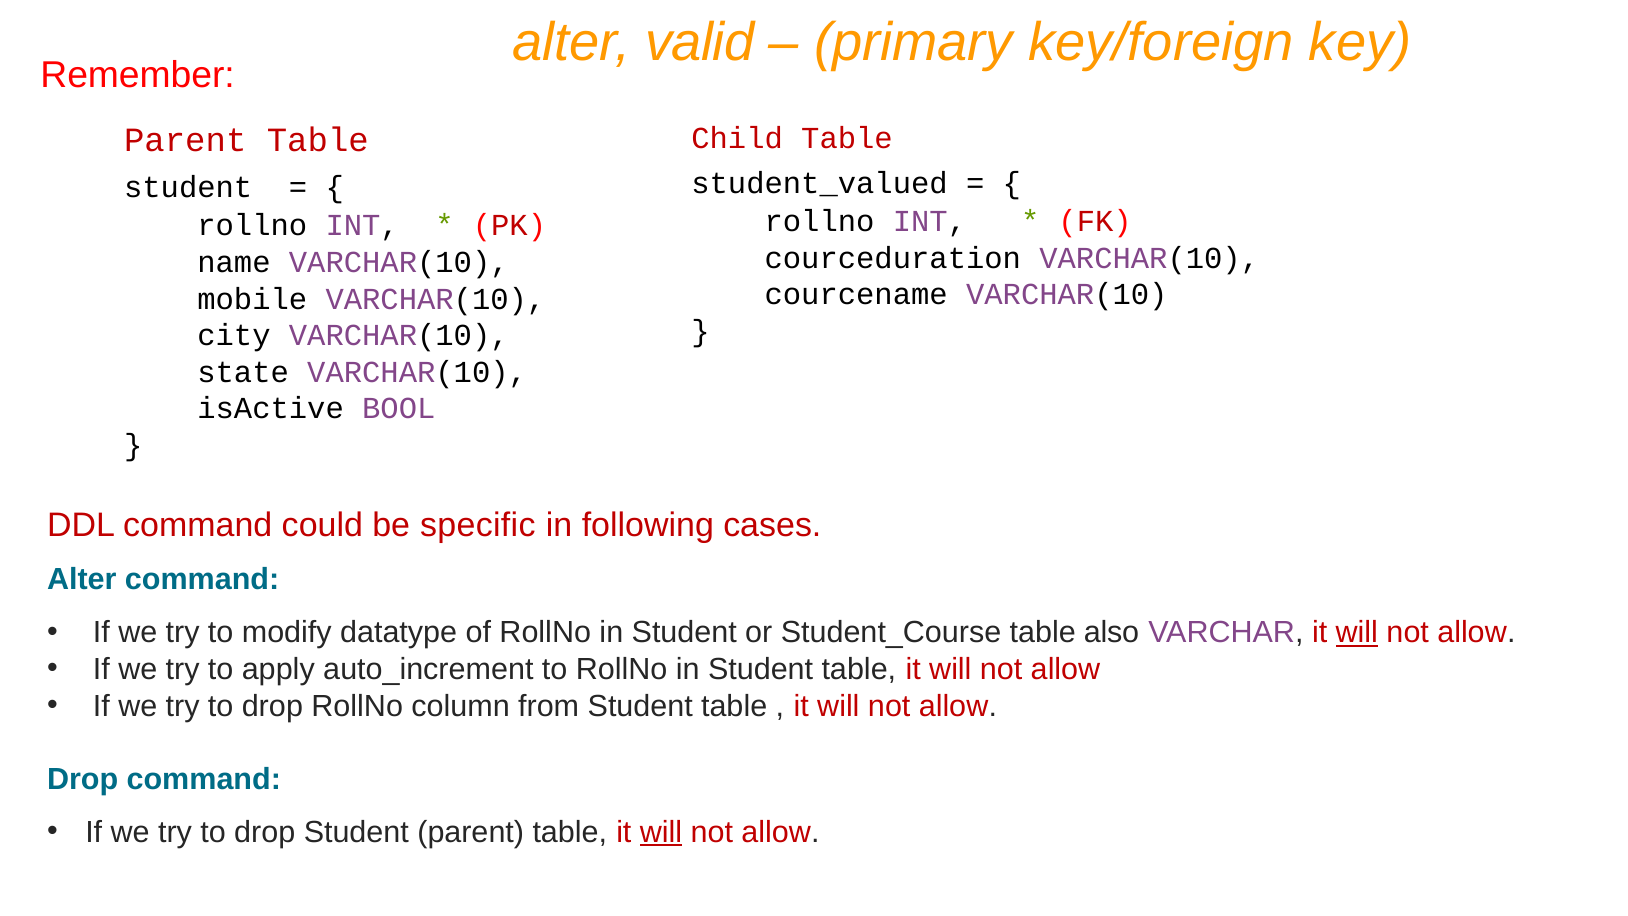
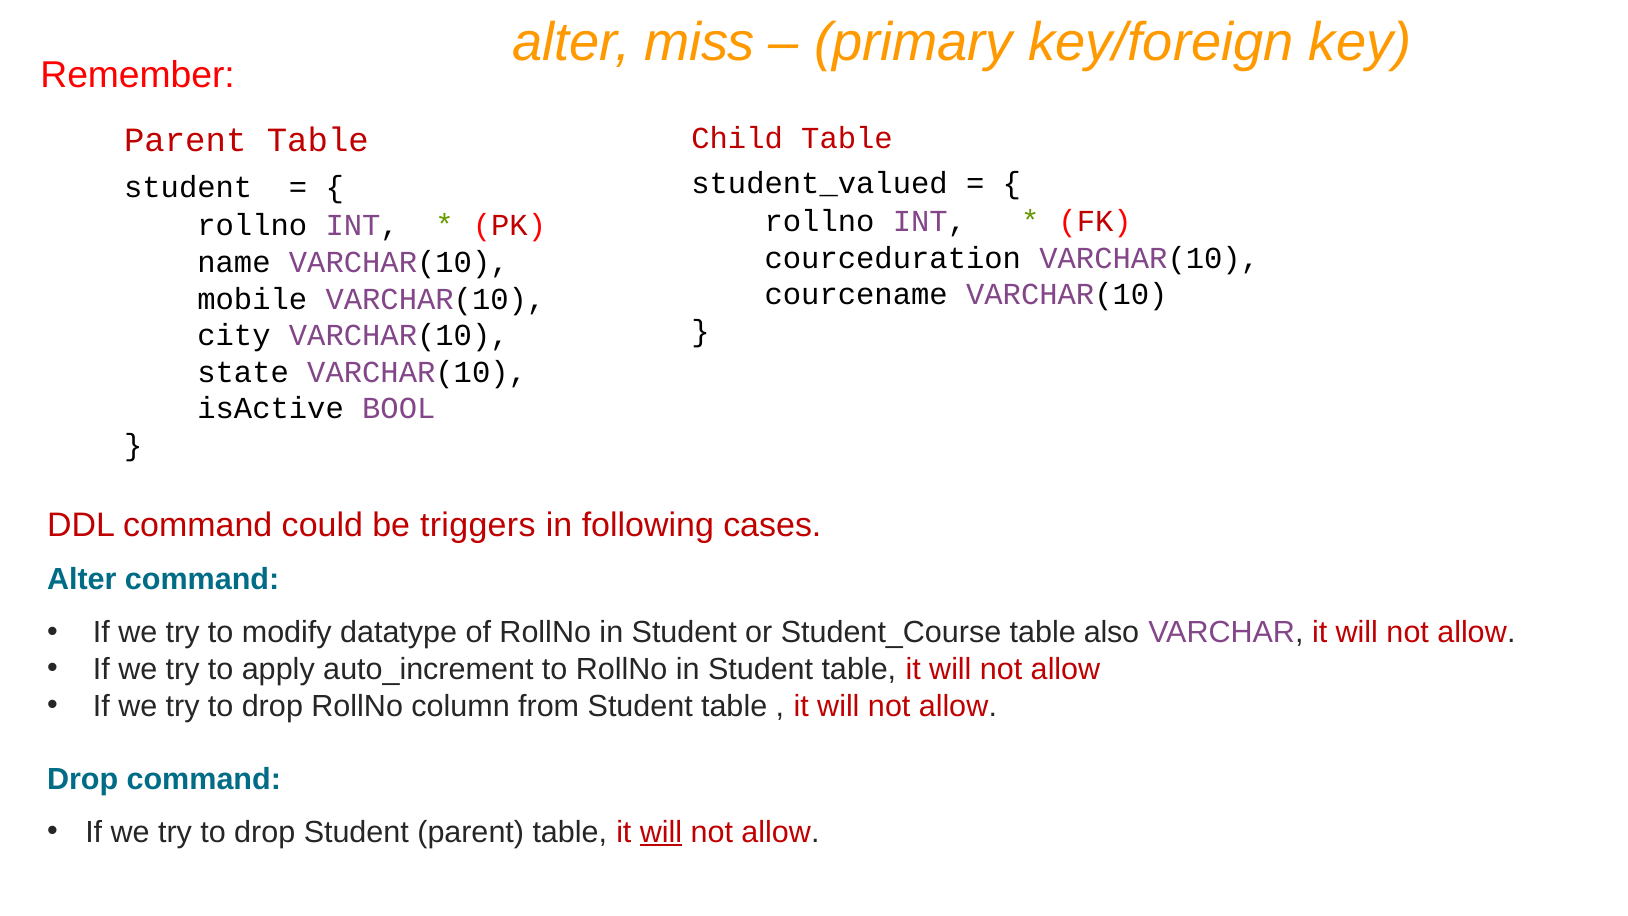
valid: valid -> miss
specific: specific -> triggers
will at (1357, 633) underline: present -> none
